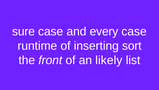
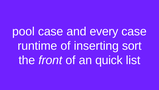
sure: sure -> pool
likely: likely -> quick
